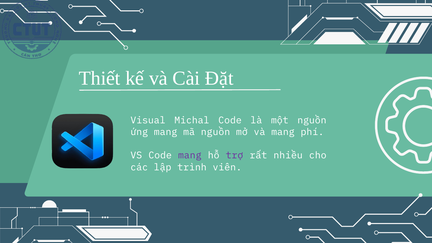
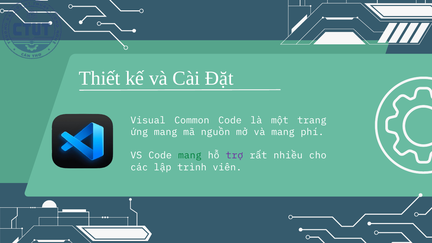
Michal: Michal -> Common
một nguồn: nguồn -> trang
mang at (190, 155) colour: purple -> green
